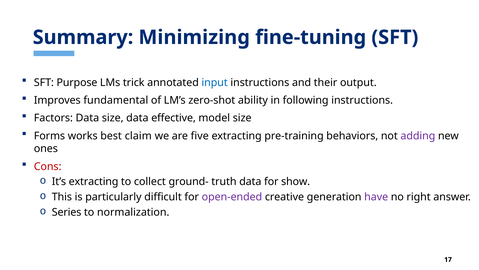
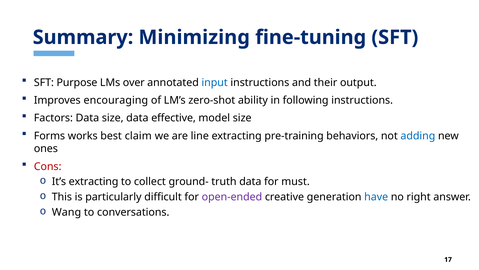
trick: trick -> over
fundamental: fundamental -> encouraging
five: five -> line
adding colour: purple -> blue
show: show -> must
have colour: purple -> blue
Series: Series -> Wang
normalization: normalization -> conversations
